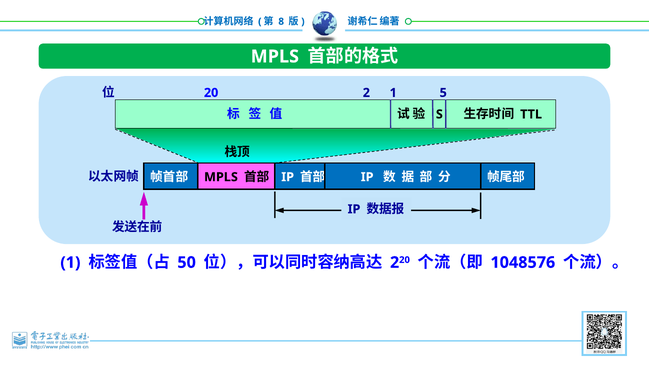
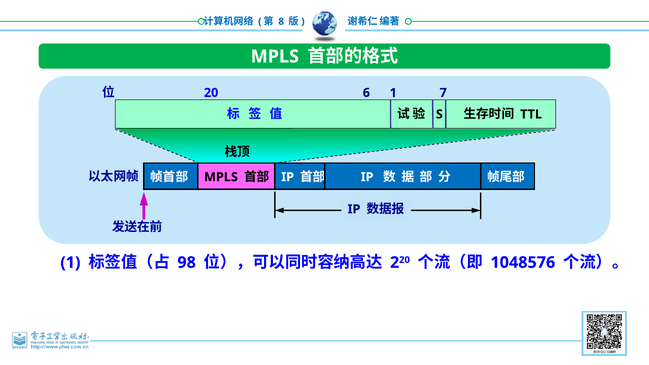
2: 2 -> 6
5: 5 -> 7
50: 50 -> 98
